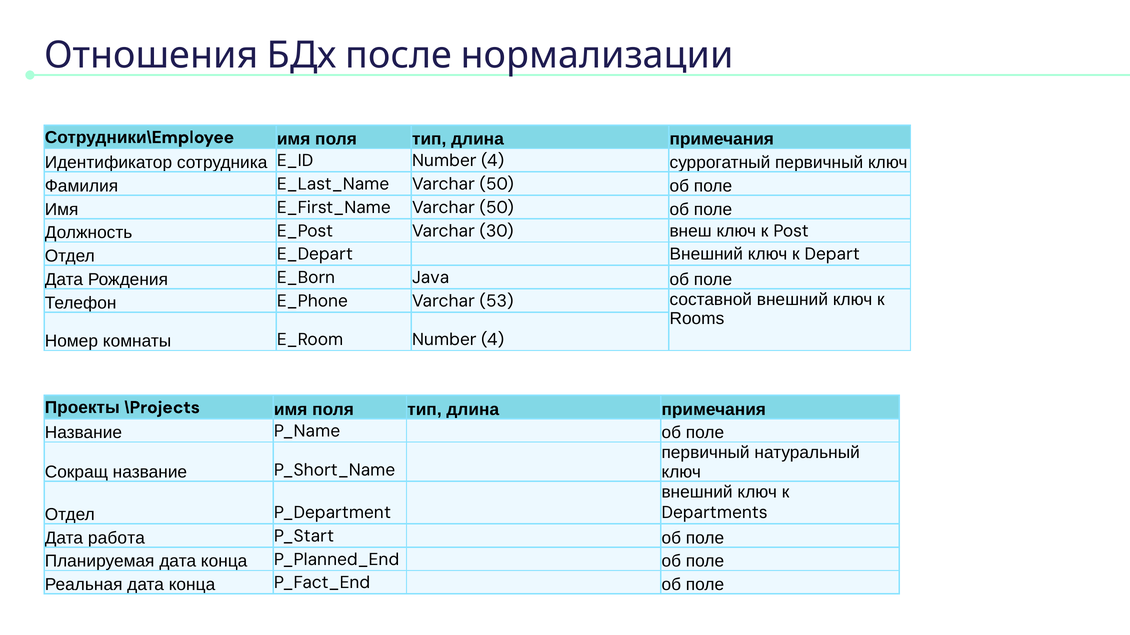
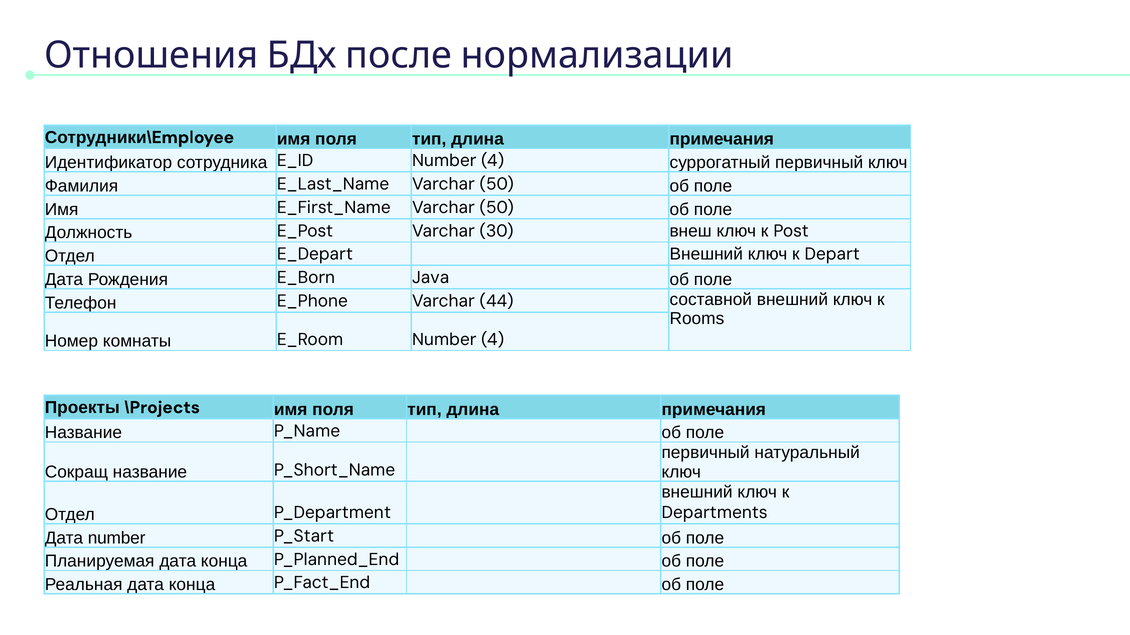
53: 53 -> 44
Дата работа: работа -> number
